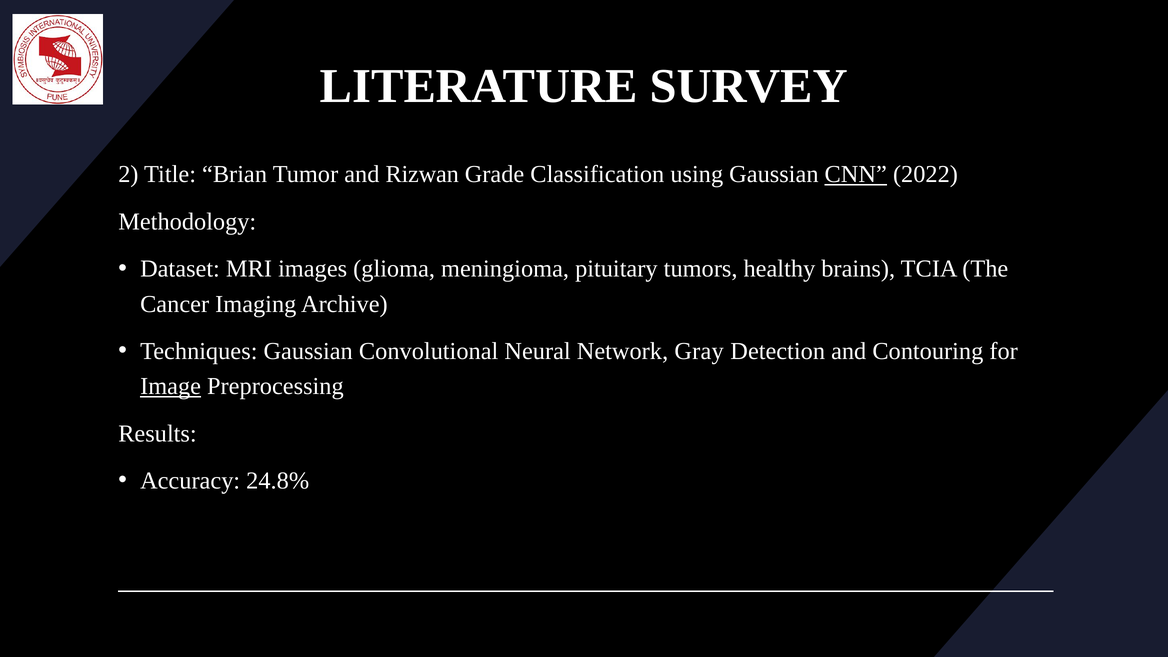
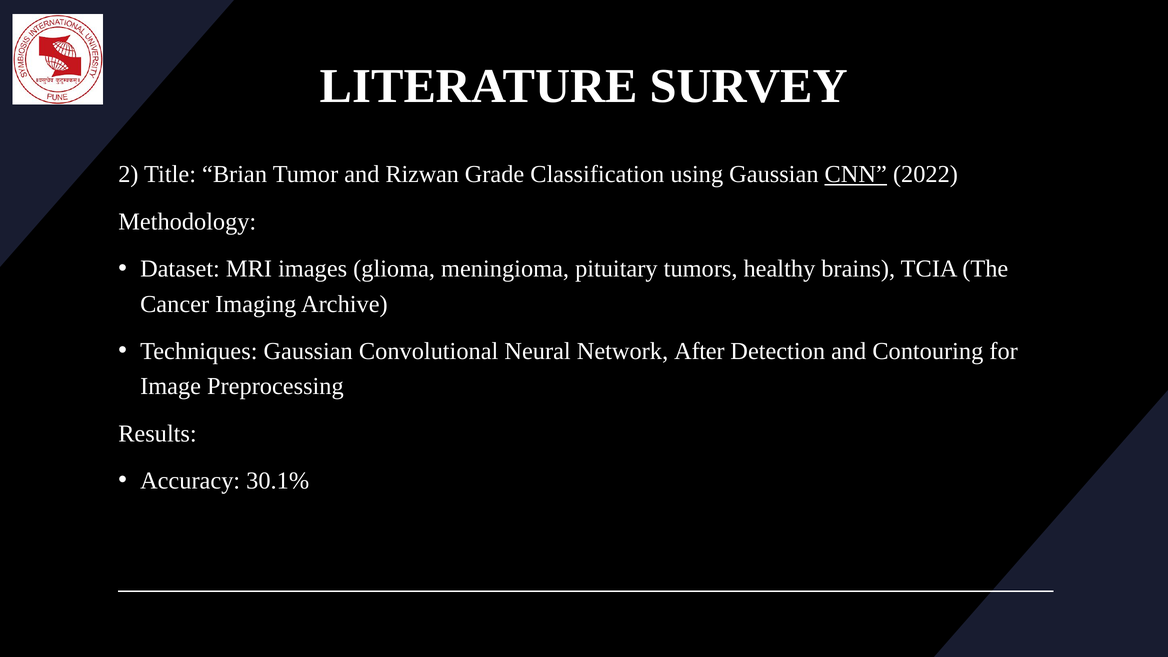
Gray: Gray -> After
Image underline: present -> none
24.8%: 24.8% -> 30.1%
